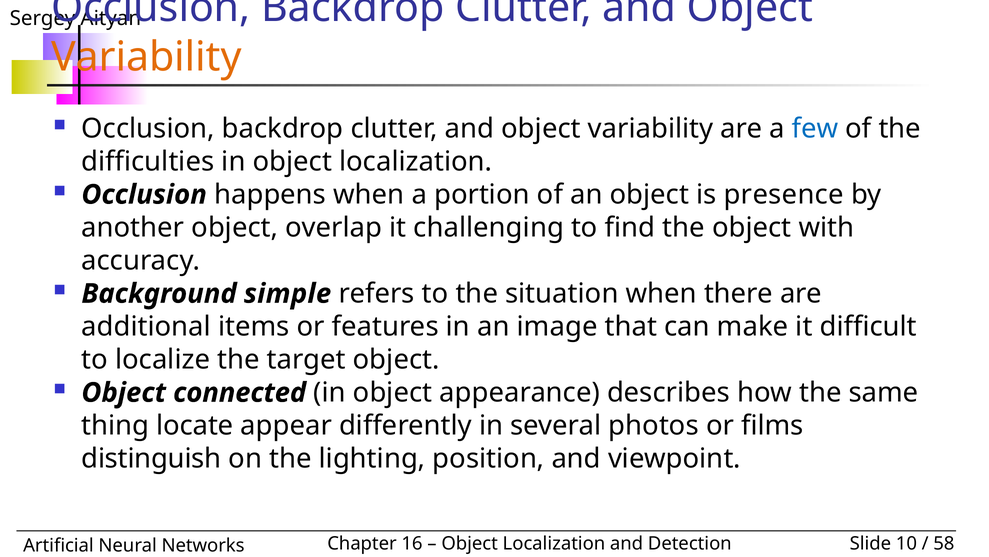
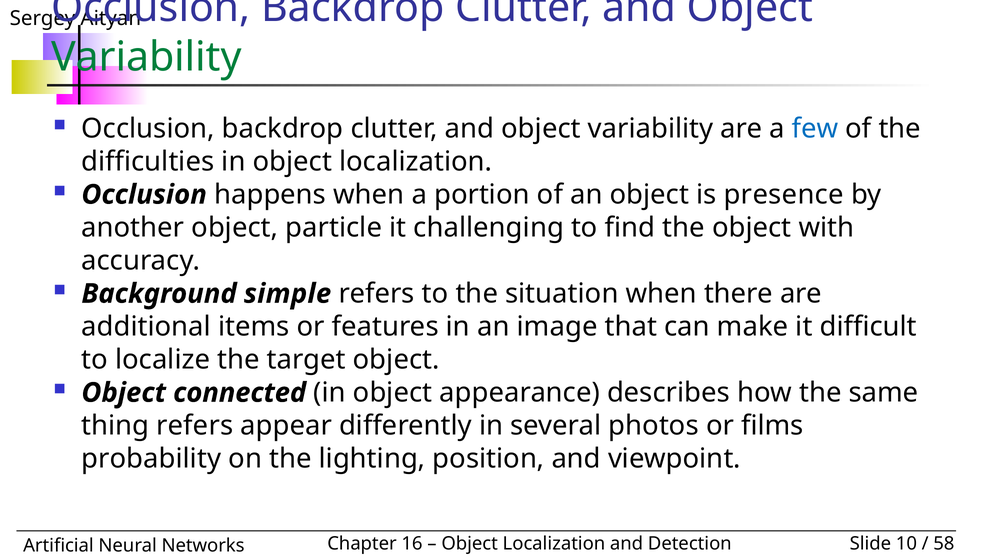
Variability at (146, 57) colour: orange -> green
overlap: overlap -> particle
thing locate: locate -> refers
distinguish: distinguish -> probability
